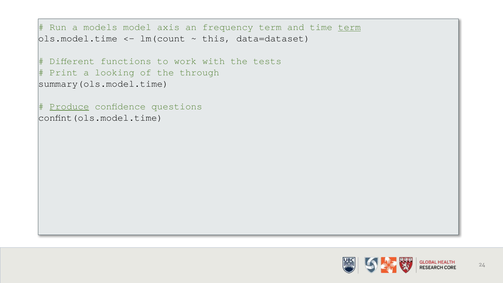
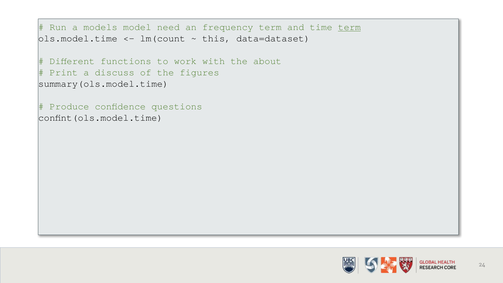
axis: axis -> need
tests: tests -> about
looking: looking -> discuss
through: through -> figures
Produce underline: present -> none
